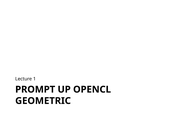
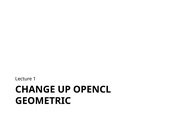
PROMPT: PROMPT -> CHANGE
